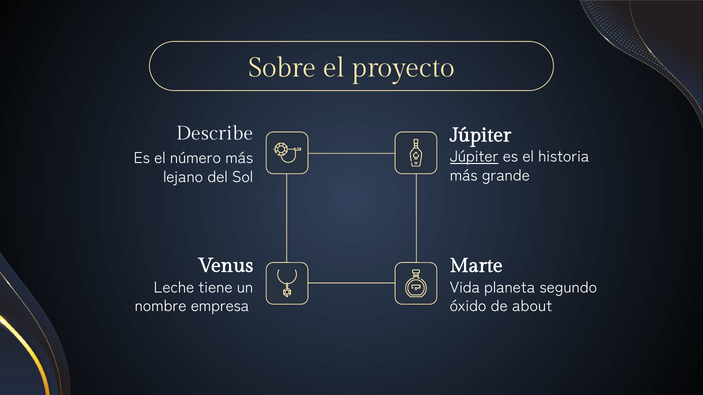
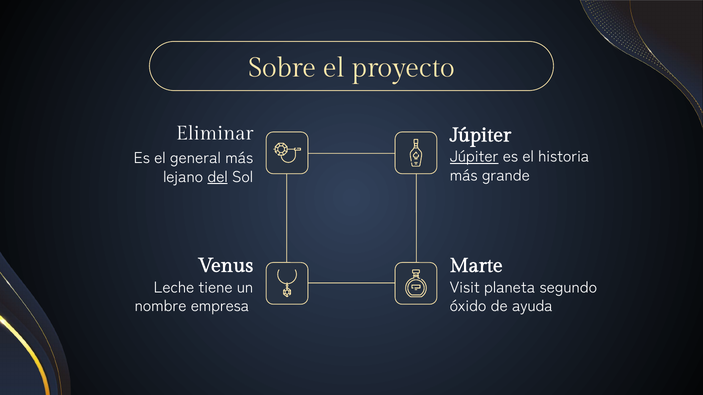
Describe: Describe -> Eliminar
número: número -> general
del underline: none -> present
Vida: Vida -> Visit
about: about -> ayuda
